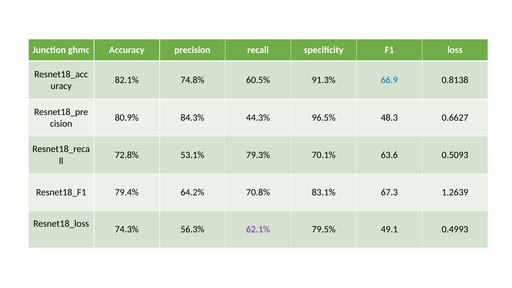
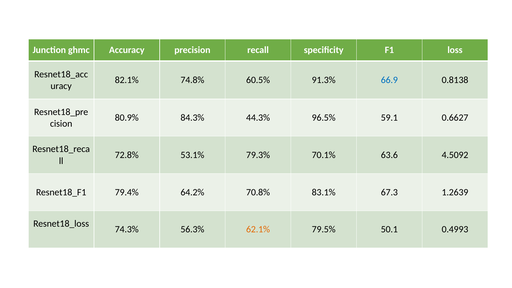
48.3: 48.3 -> 59.1
0.5093: 0.5093 -> 4.5092
62.1% colour: purple -> orange
49.1: 49.1 -> 50.1
